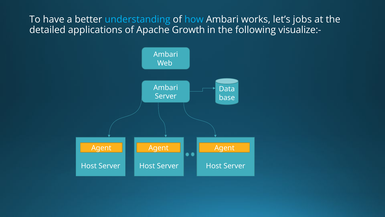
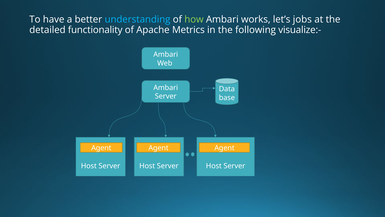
how colour: light blue -> light green
applications: applications -> functionality
Growth: Growth -> Metrics
